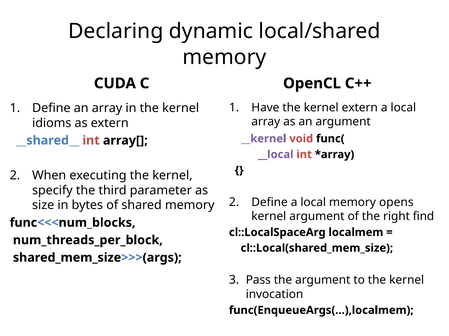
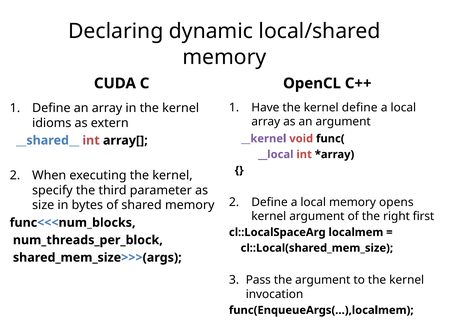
kernel extern: extern -> define
find: find -> first
